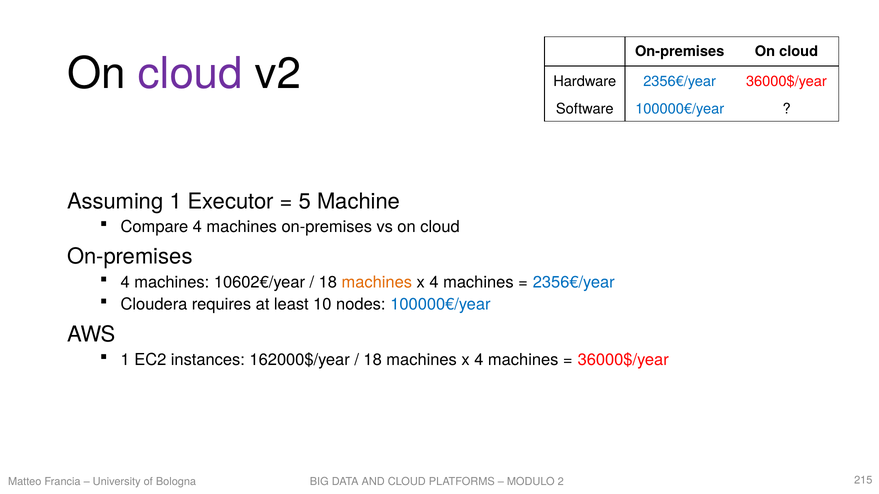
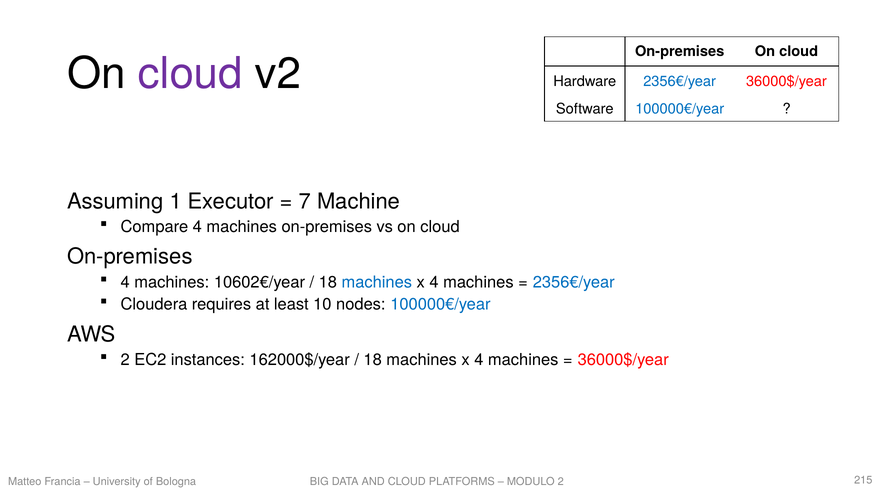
5: 5 -> 7
machines at (377, 282) colour: orange -> blue
1 at (125, 360): 1 -> 2
